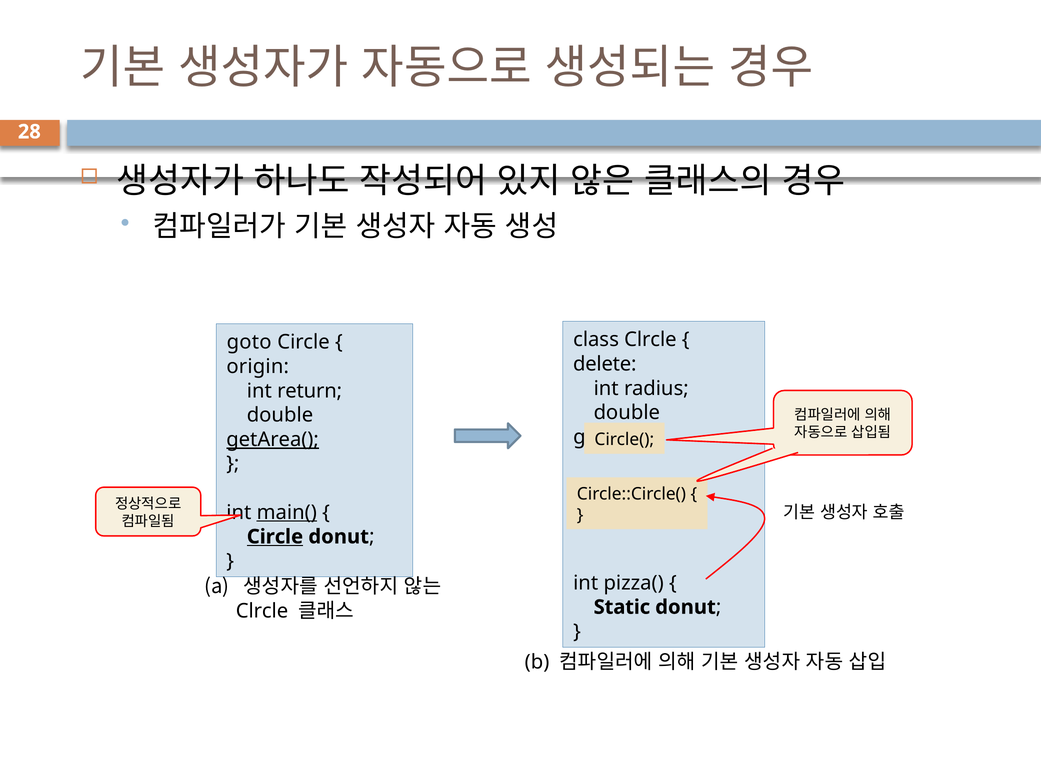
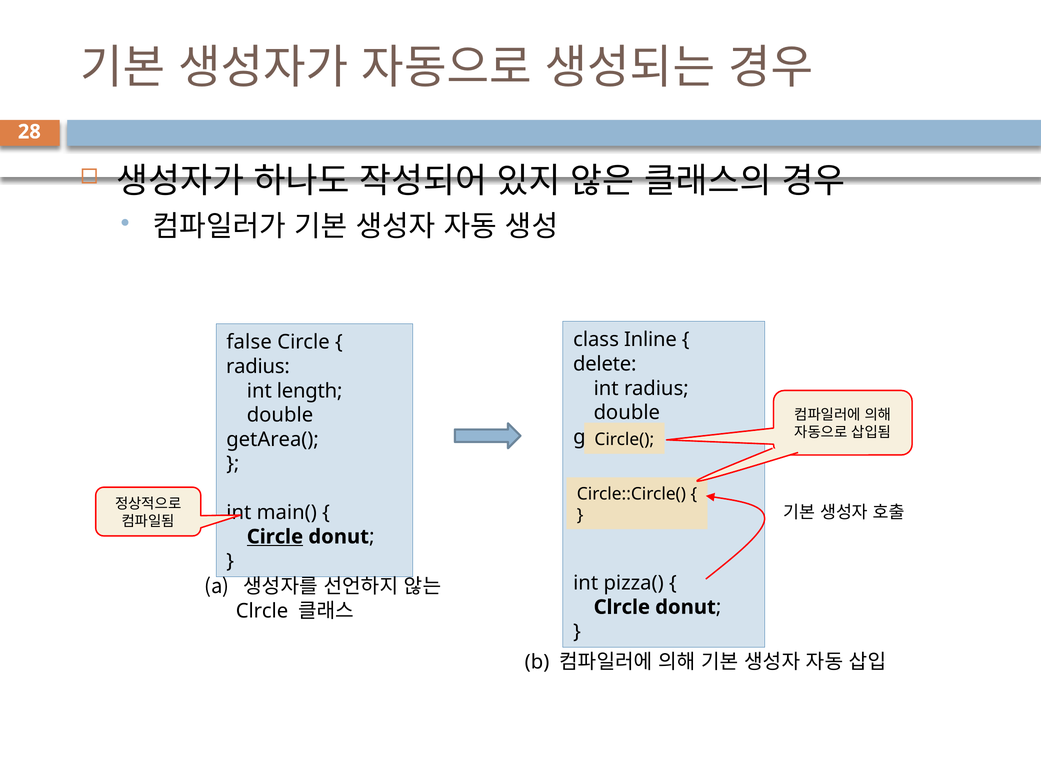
class Clrcle: Clrcle -> Inline
goto: goto -> false
origin at (258, 366): origin -> radius
return: return -> length
getArea( at (273, 439) underline: present -> none
main( underline: present -> none
Static at (622, 607): Static -> Clrcle
